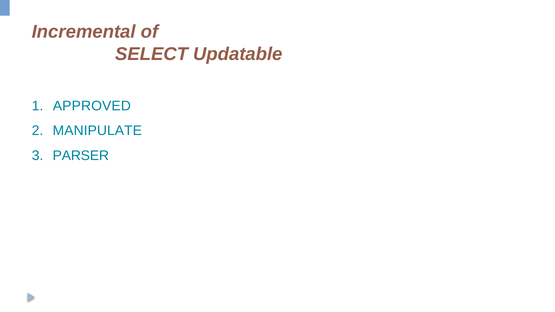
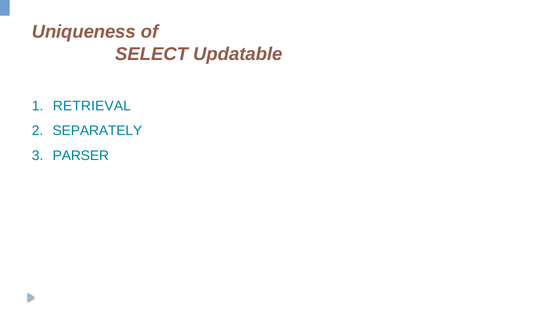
Incremental: Incremental -> Uniqueness
APPROVED: APPROVED -> RETRIEVAL
MANIPULATE: MANIPULATE -> SEPARATELY
